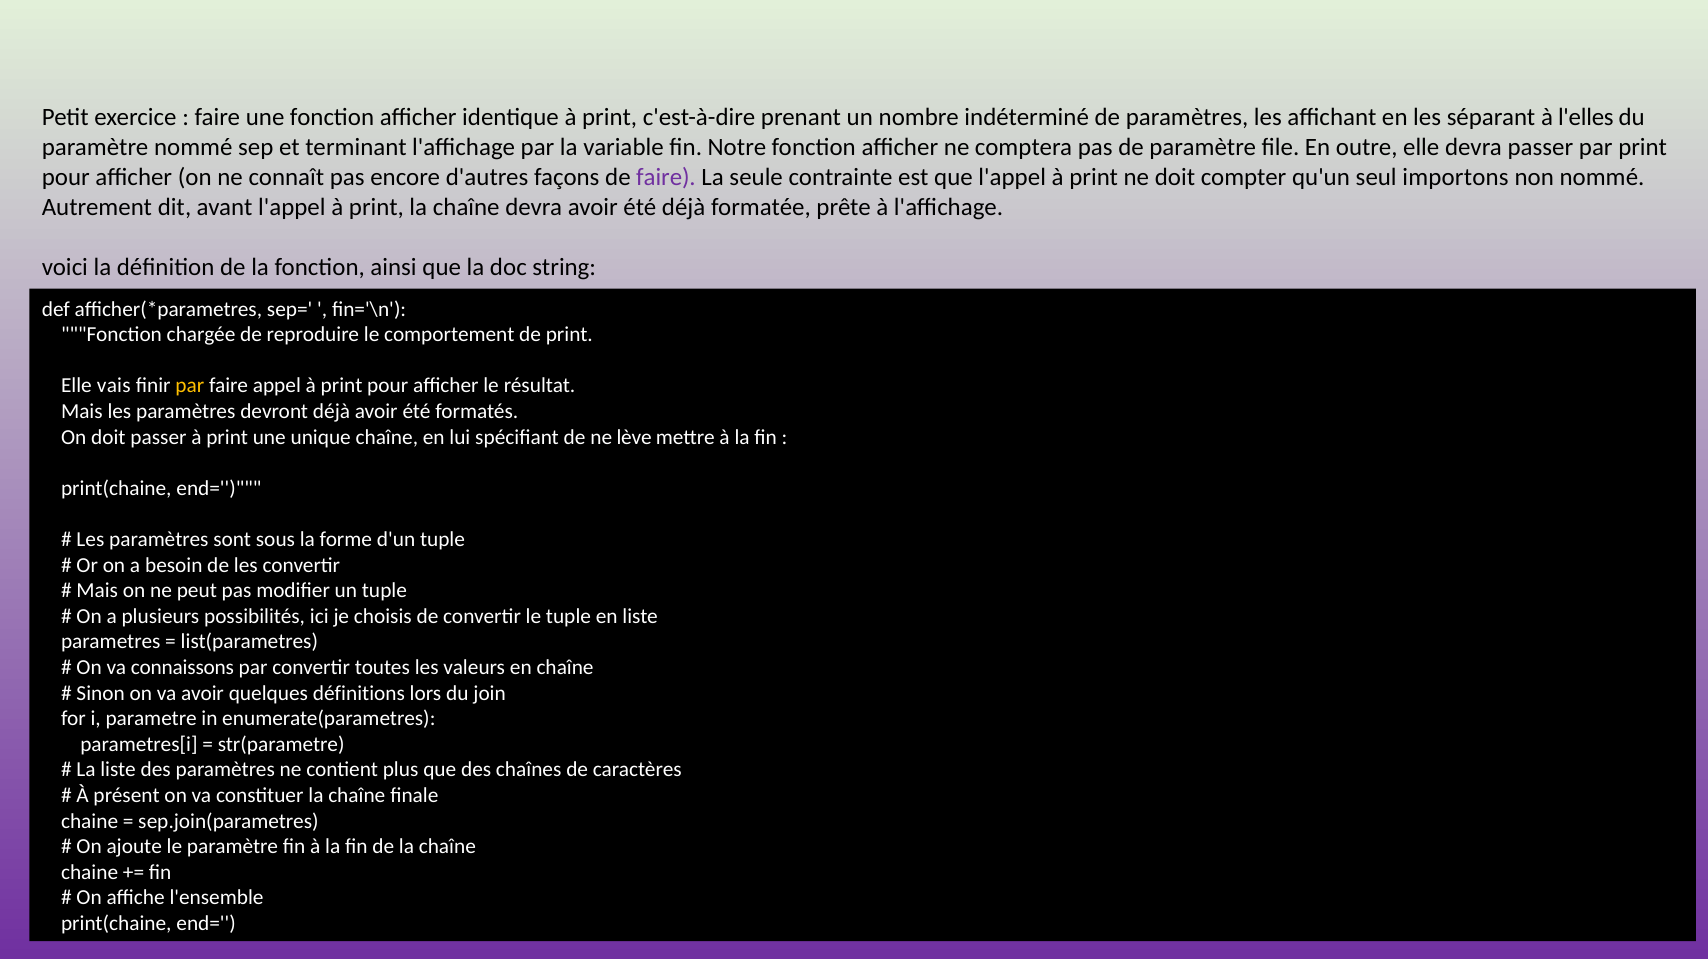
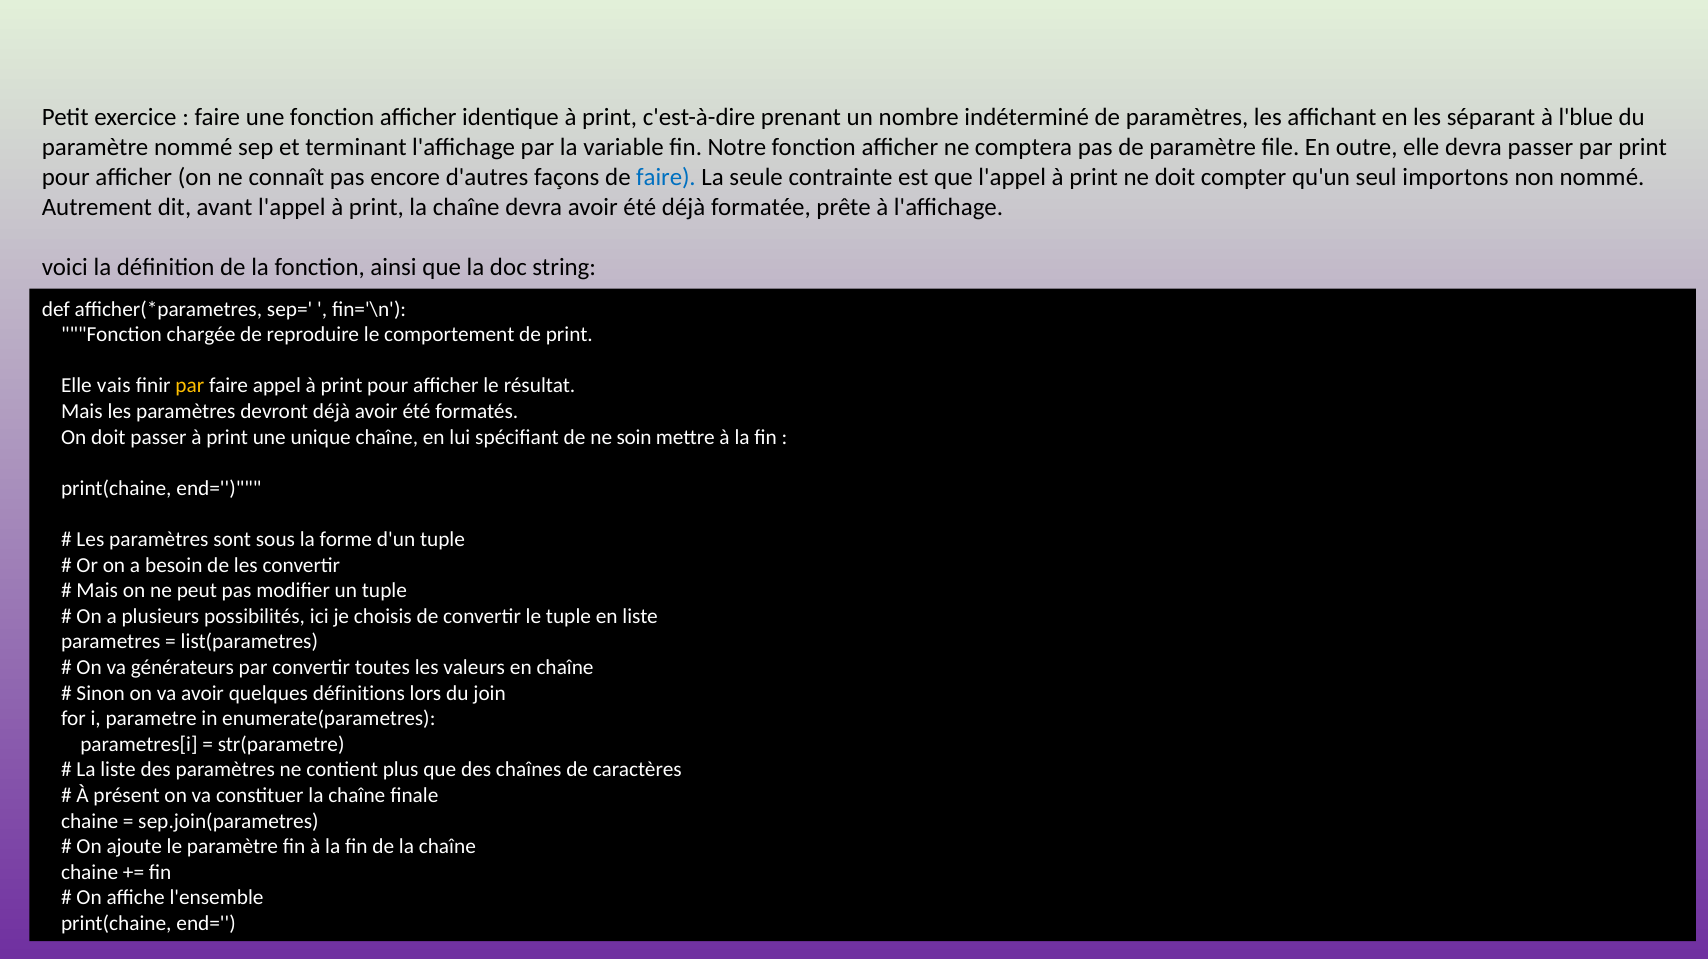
l'elles: l'elles -> l'blue
faire at (666, 178) colour: purple -> blue
lève: lève -> soin
connaissons: connaissons -> générateurs
